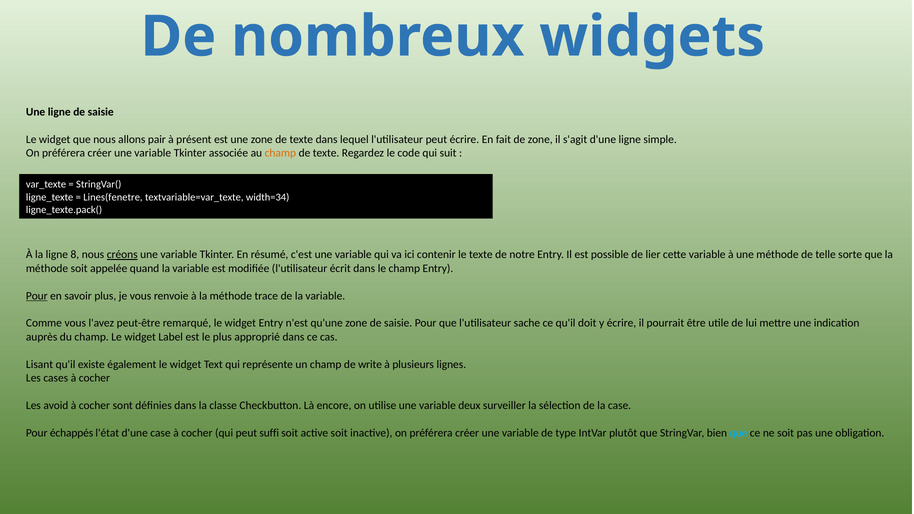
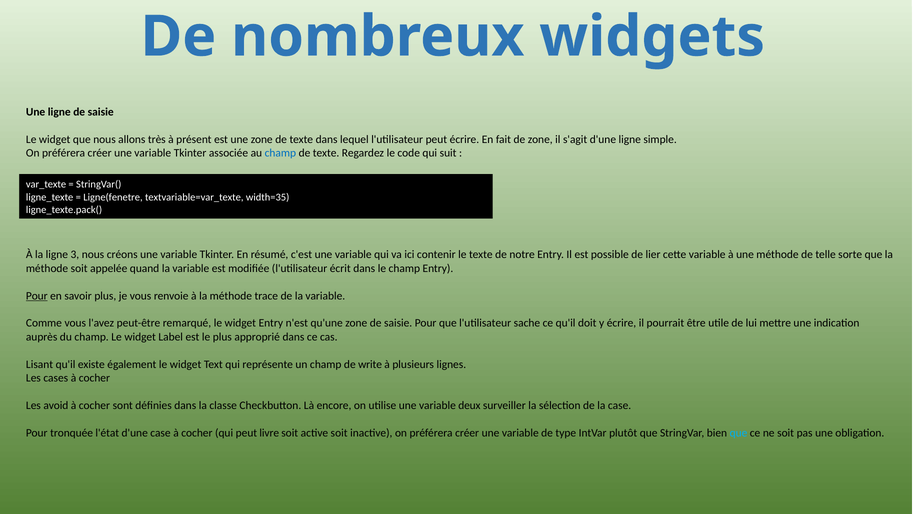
pair: pair -> très
champ at (280, 153) colour: orange -> blue
Lines(fenetre: Lines(fenetre -> Ligne(fenetre
width=34: width=34 -> width=35
8: 8 -> 3
créons underline: present -> none
échappés: échappés -> tronquée
suffi: suffi -> livre
